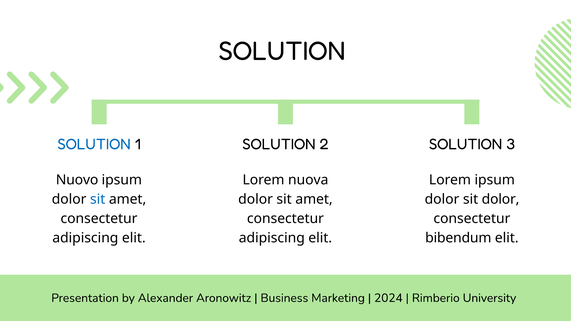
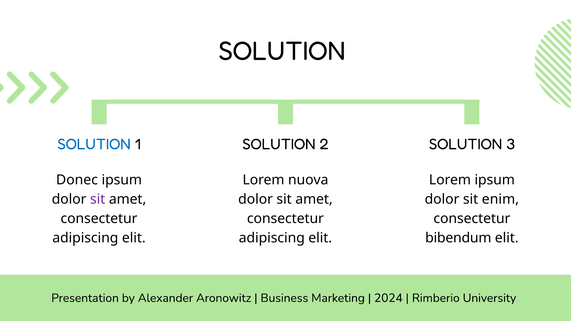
Nuovo: Nuovo -> Donec
sit at (98, 199) colour: blue -> purple
sit dolor: dolor -> enim
